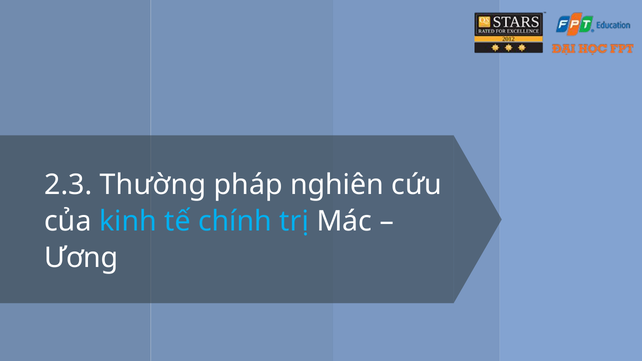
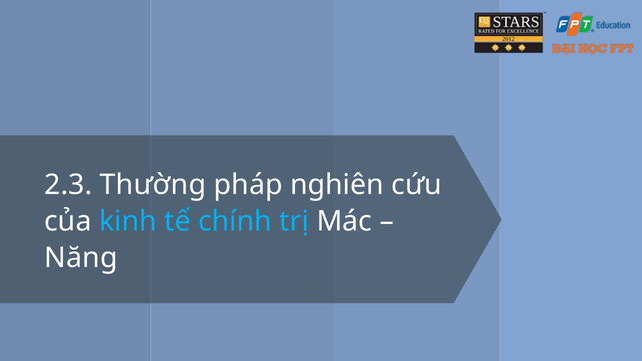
Ương: Ương -> Năng
